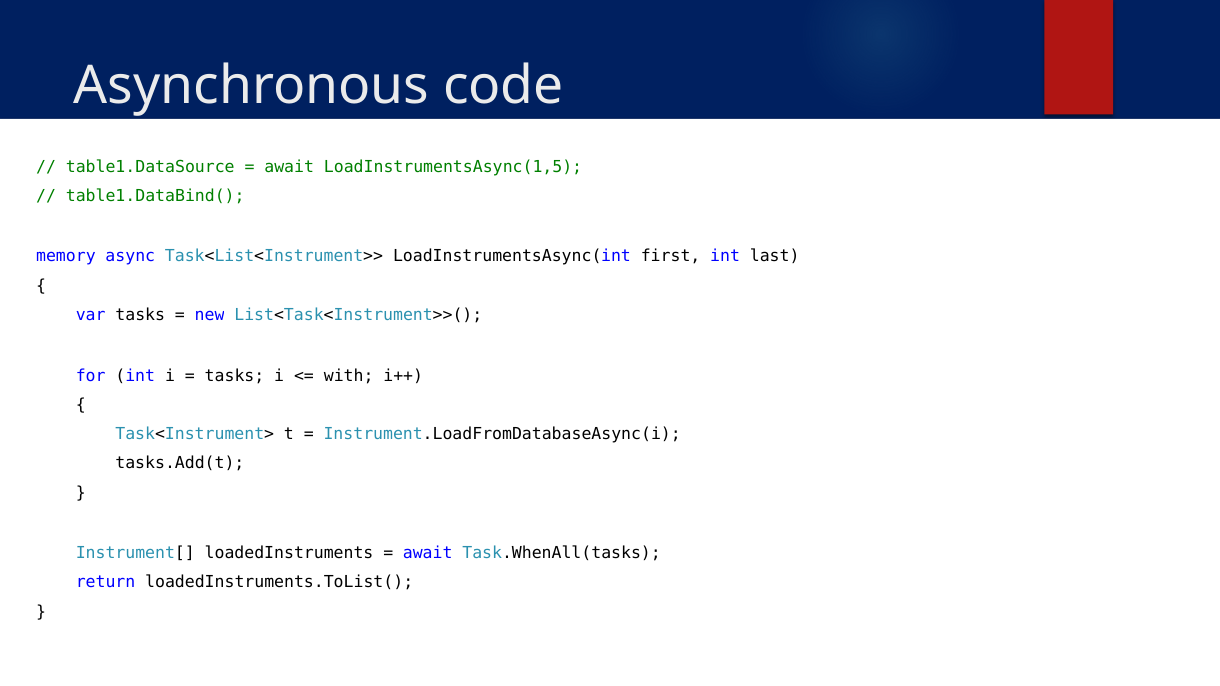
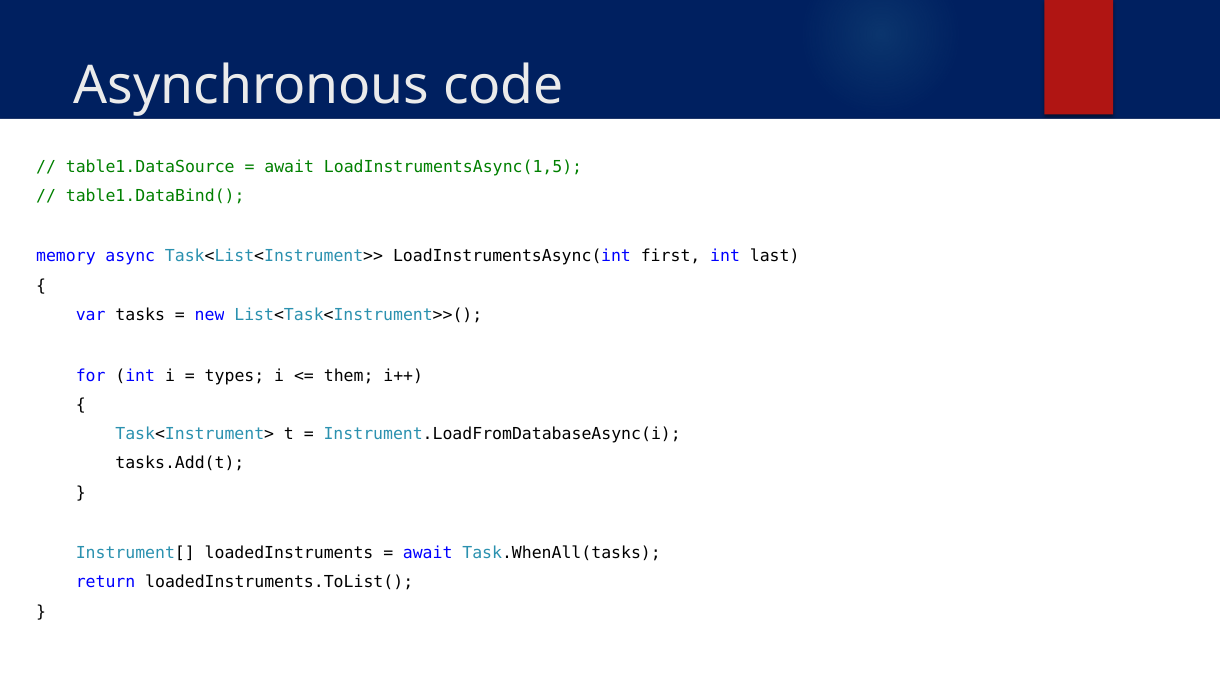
tasks at (235, 376): tasks -> types
with: with -> them
